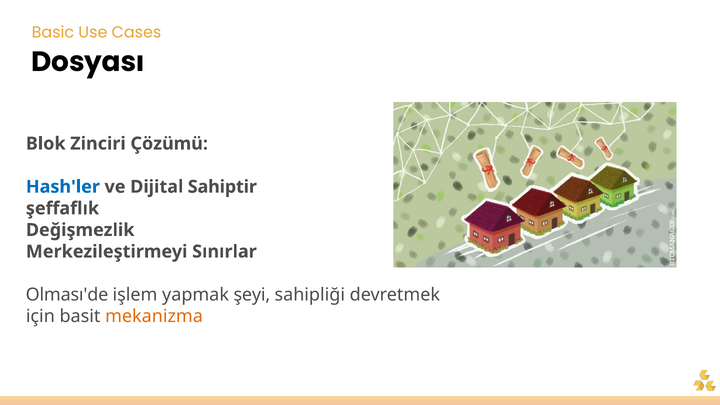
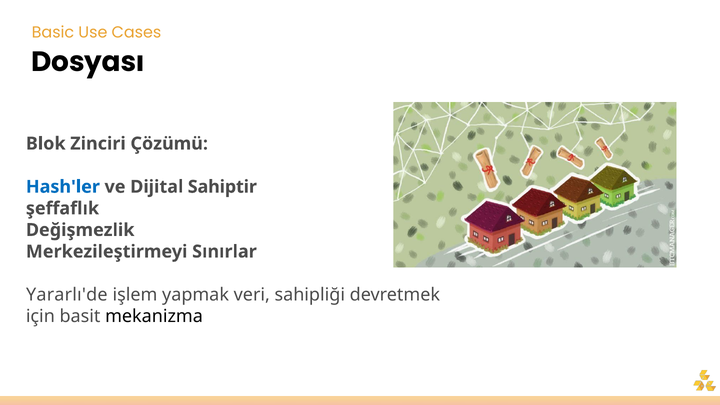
Olması'de: Olması'de -> Yararlı'de
şeyi: şeyi -> veri
mekanizma colour: orange -> black
